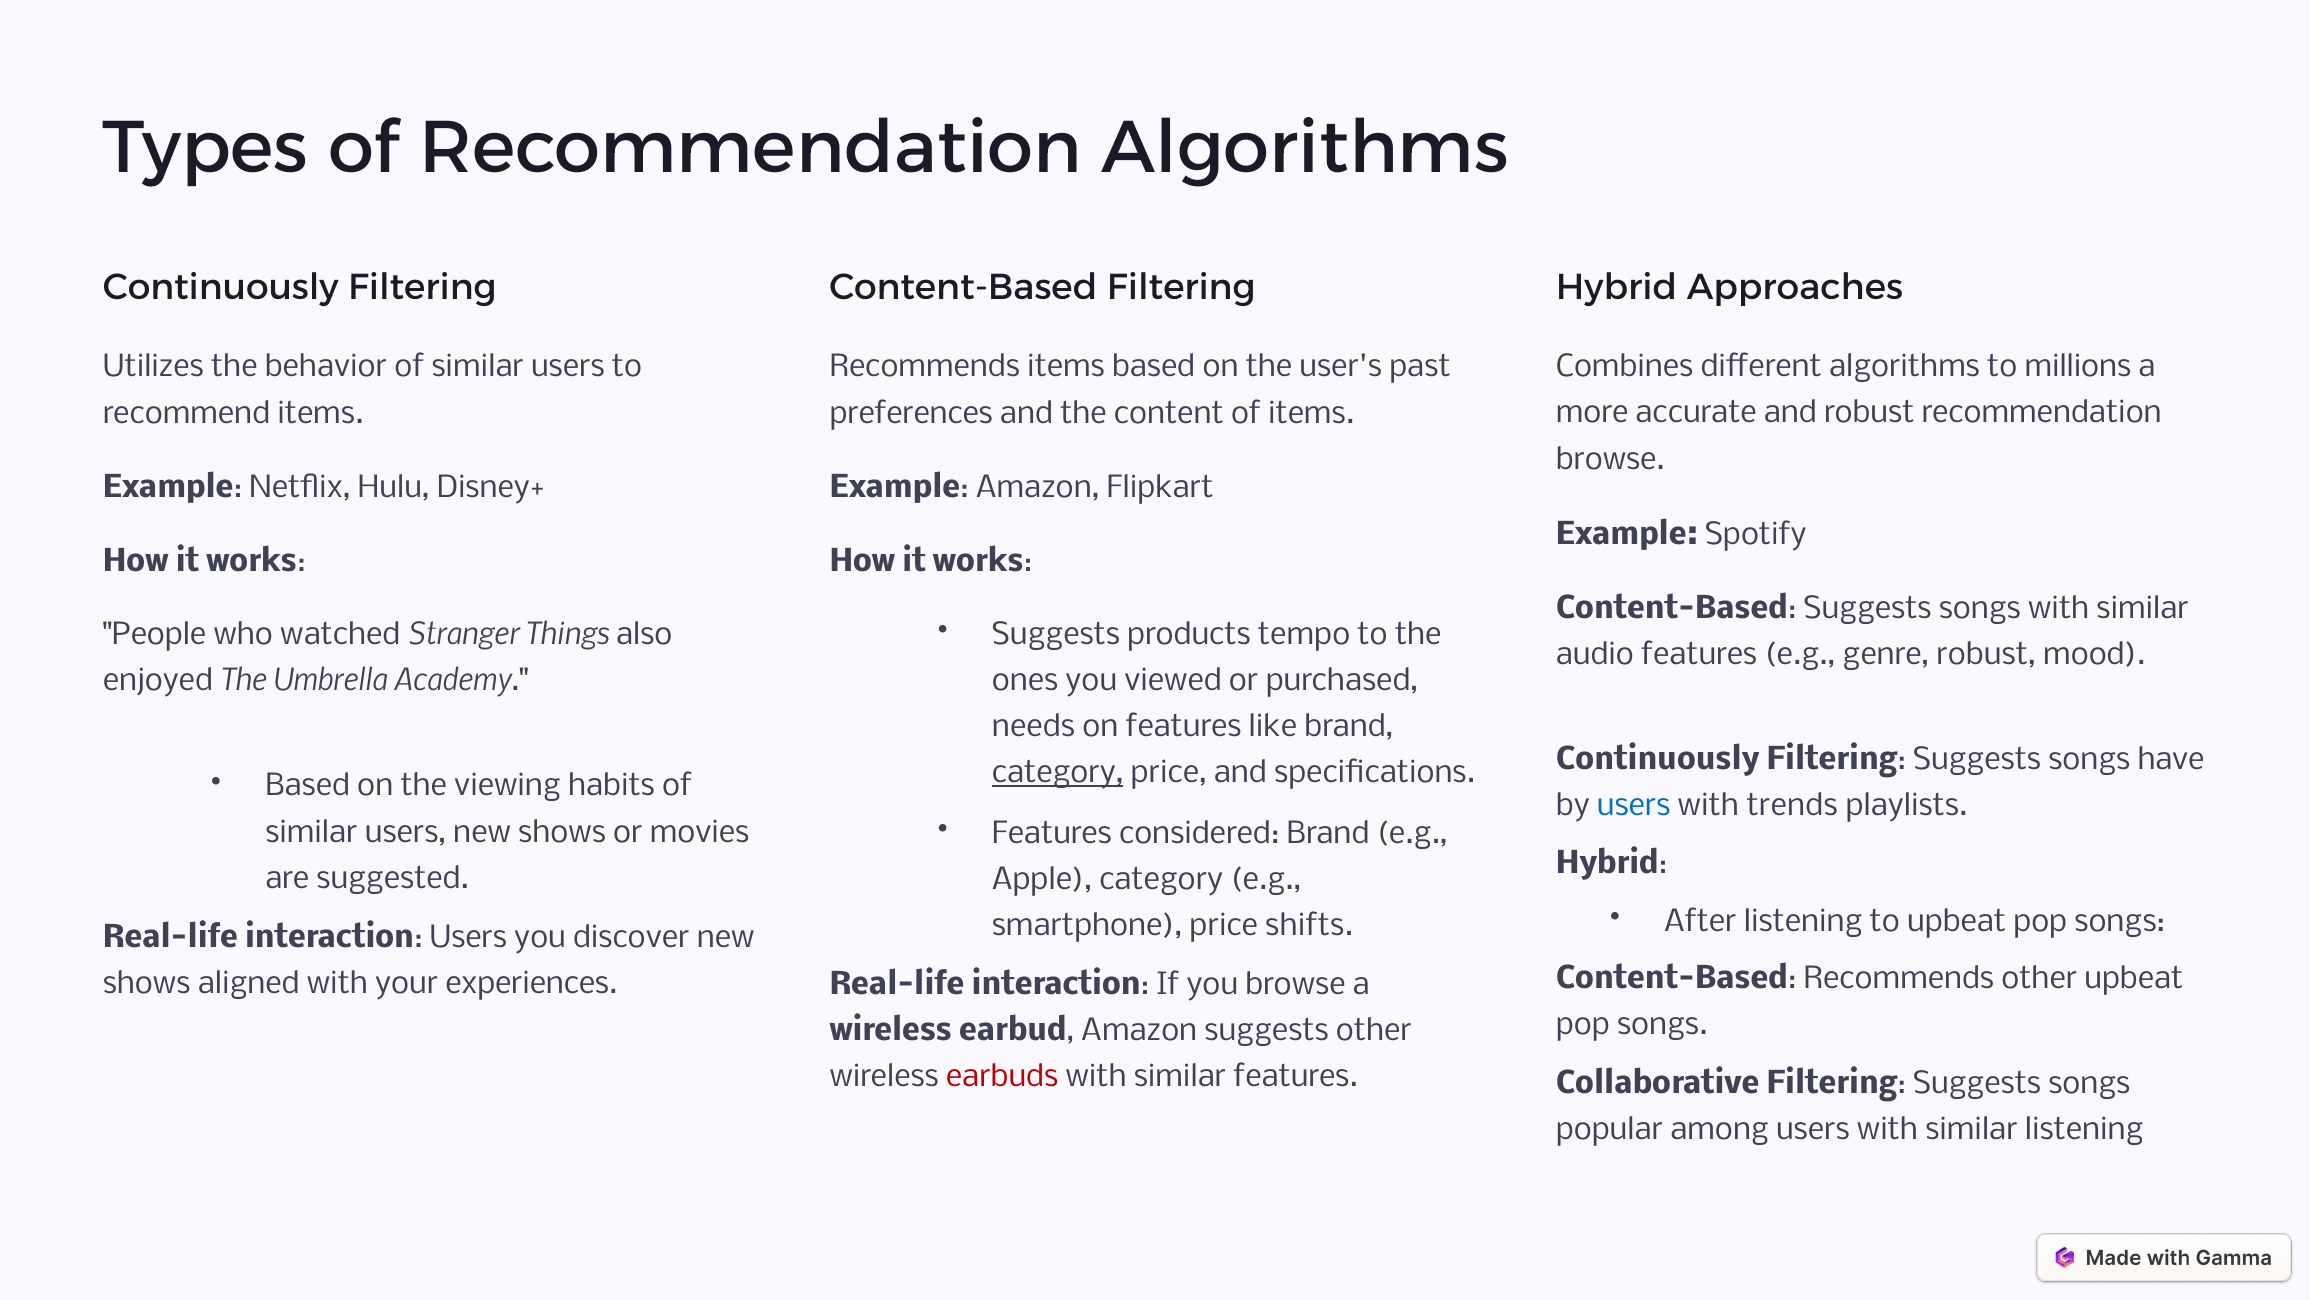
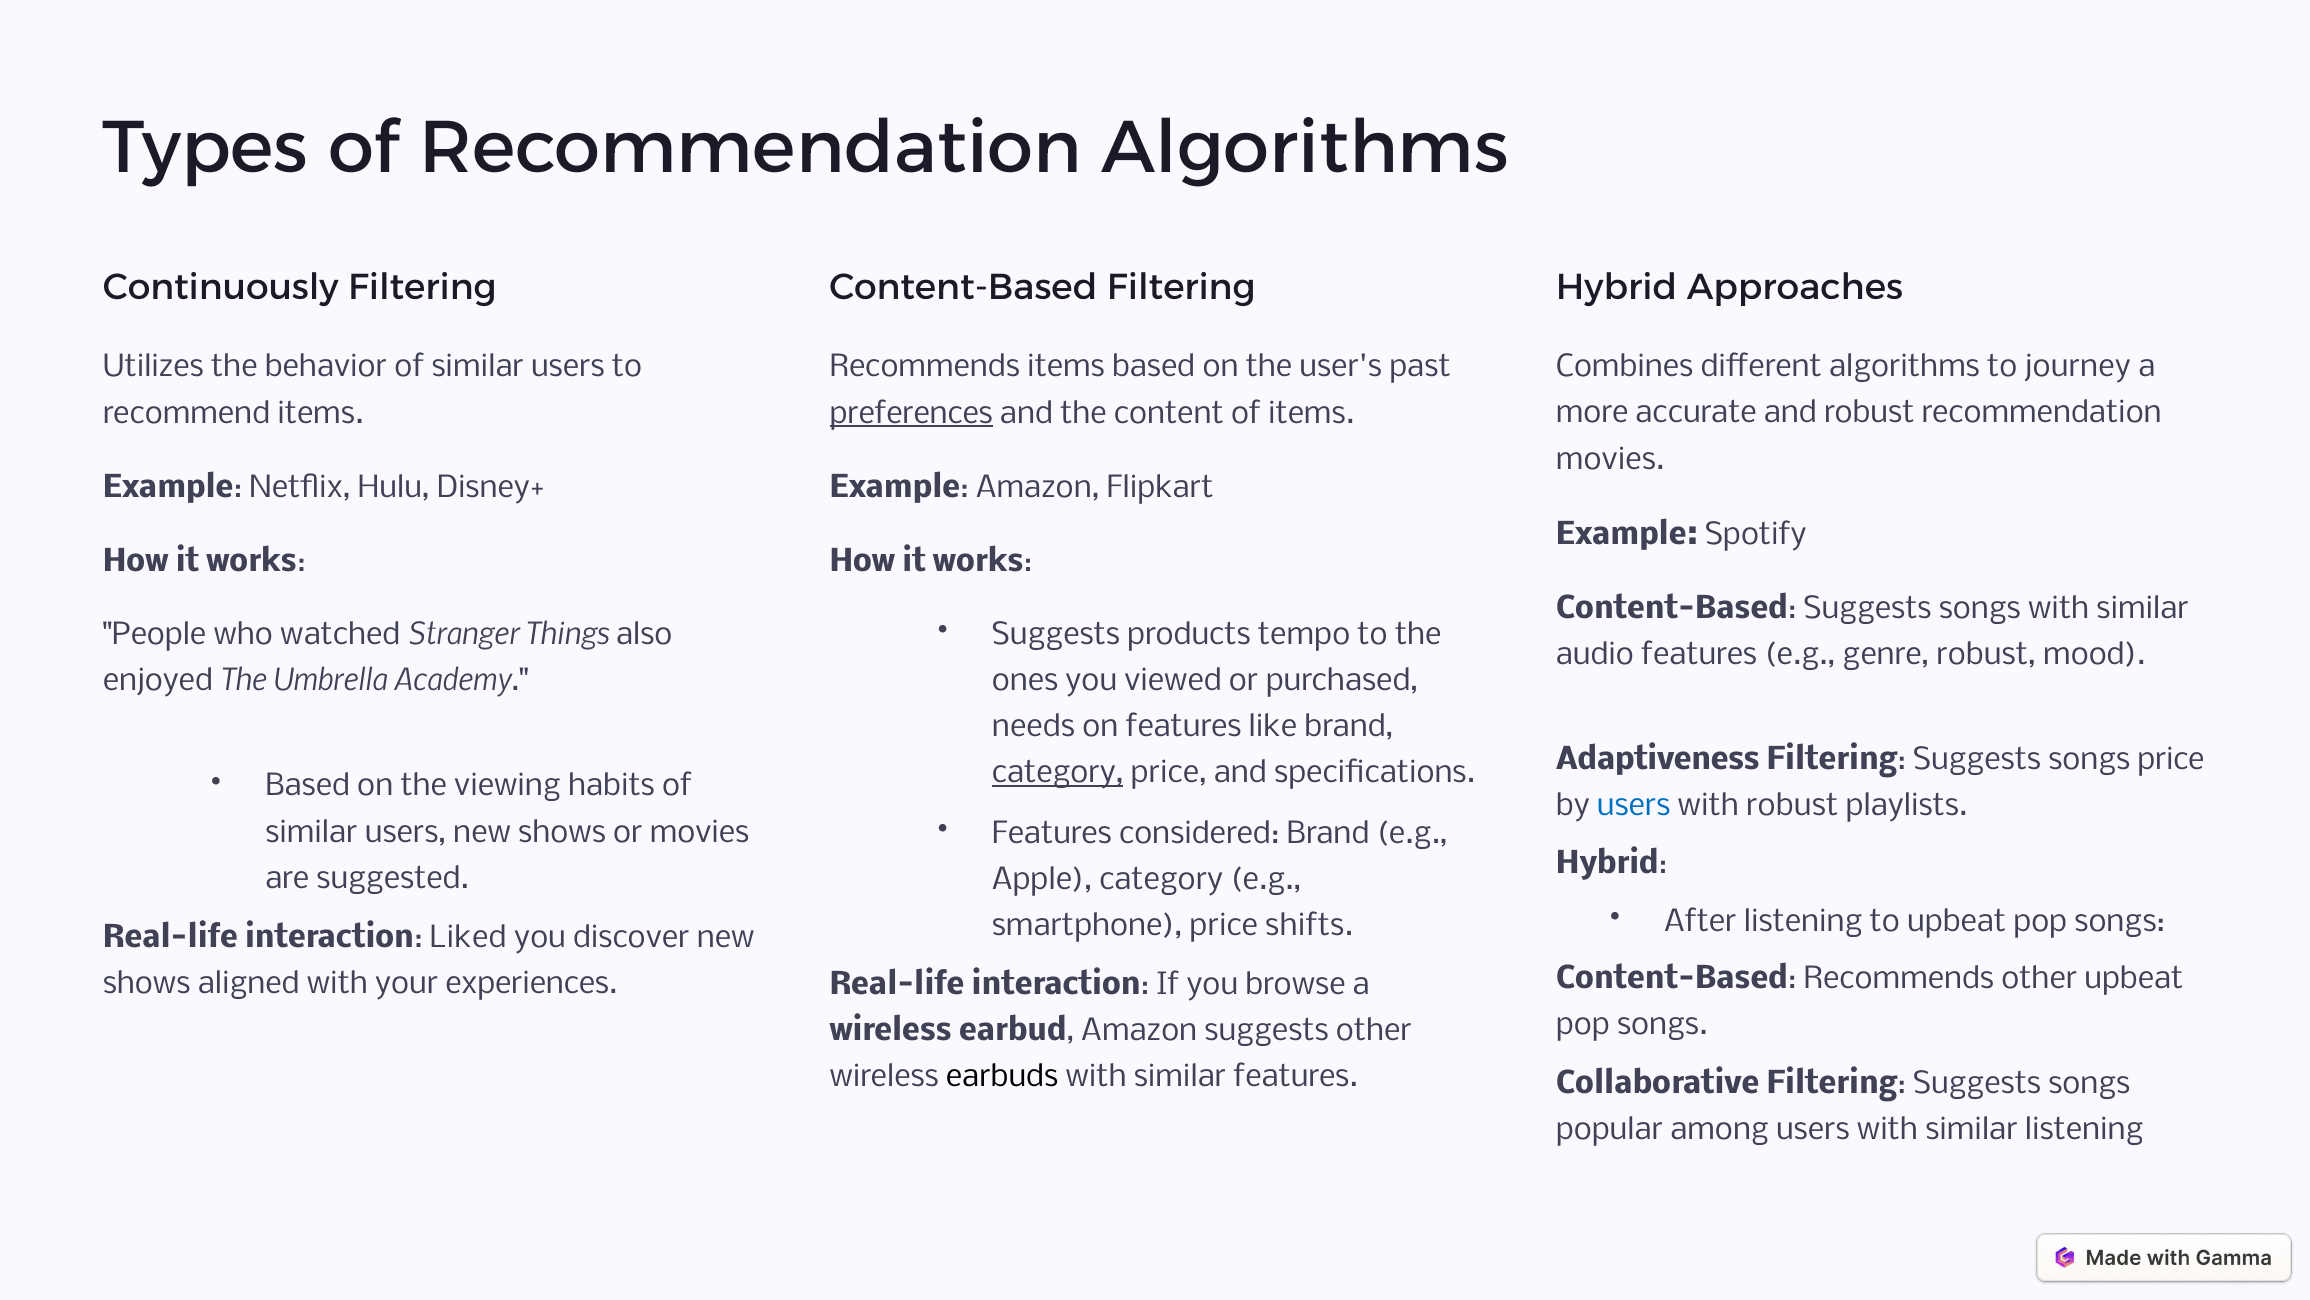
millions: millions -> journey
preferences underline: none -> present
browse at (1610, 459): browse -> movies
Continuously at (1658, 760): Continuously -> Adaptiveness
songs have: have -> price
with trends: trends -> robust
interaction Users: Users -> Liked
earbuds colour: red -> black
